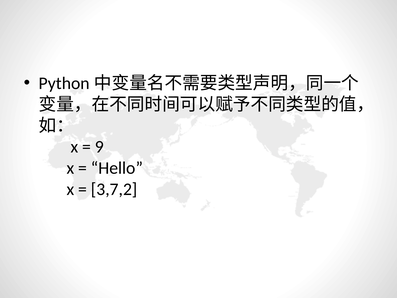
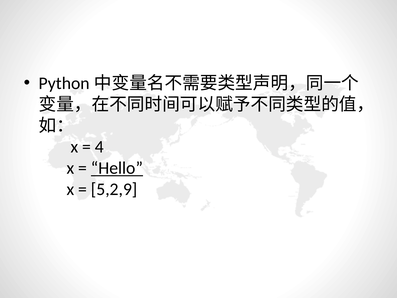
9: 9 -> 4
Hello underline: none -> present
3,7,2: 3,7,2 -> 5,2,9
